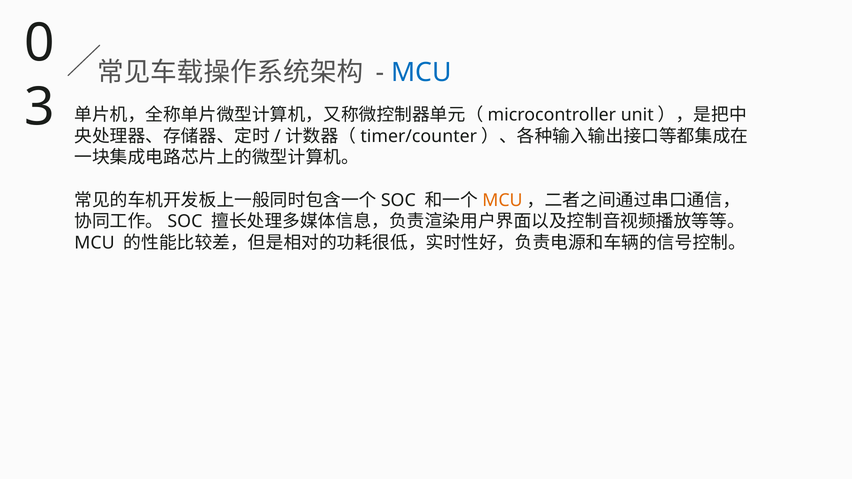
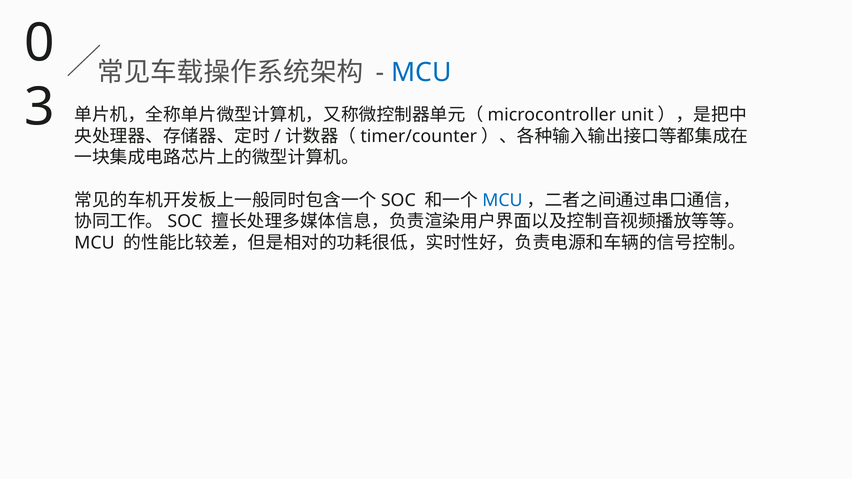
MCU at (502, 200) colour: orange -> blue
